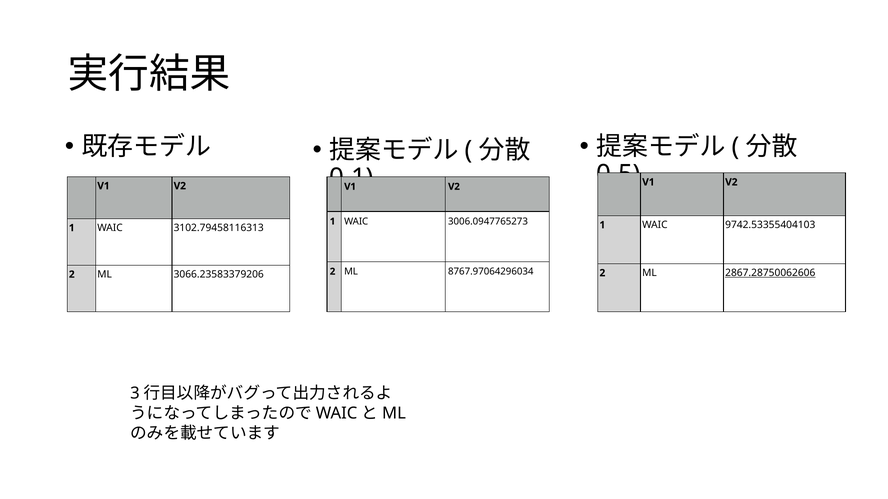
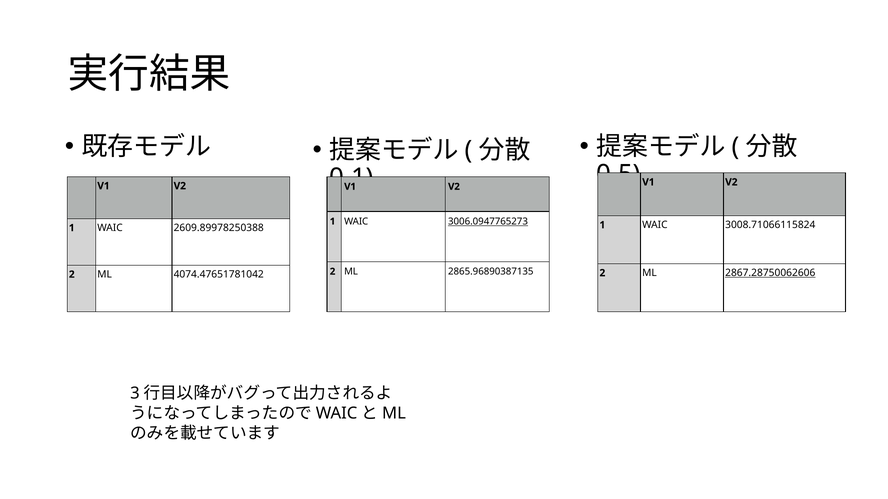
3006.0947765273 underline: none -> present
9742.53355404103: 9742.53355404103 -> 3008.71066115824
3102.79458116313: 3102.79458116313 -> 2609.89978250388
8767.97064296034: 8767.97064296034 -> 2865.96890387135
3066.23583379206: 3066.23583379206 -> 4074.47651781042
